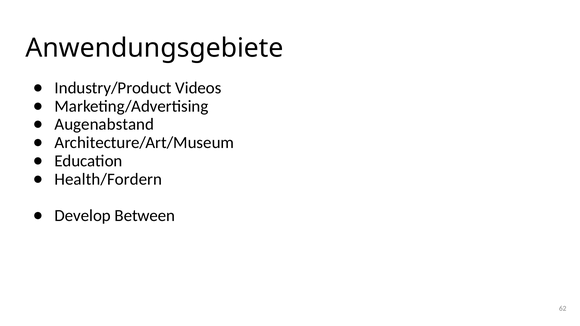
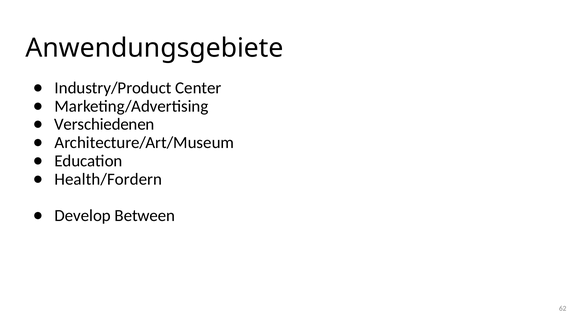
Videos: Videos -> Center
Augenabstand: Augenabstand -> Verschiedenen
